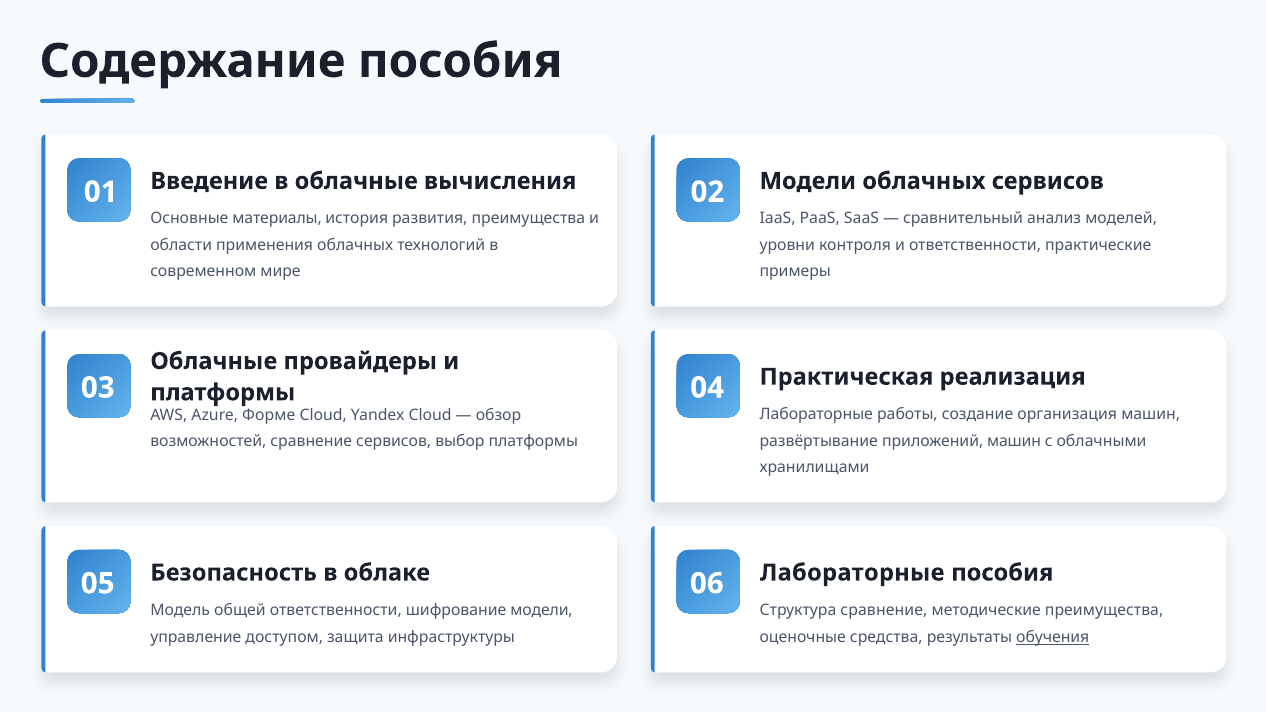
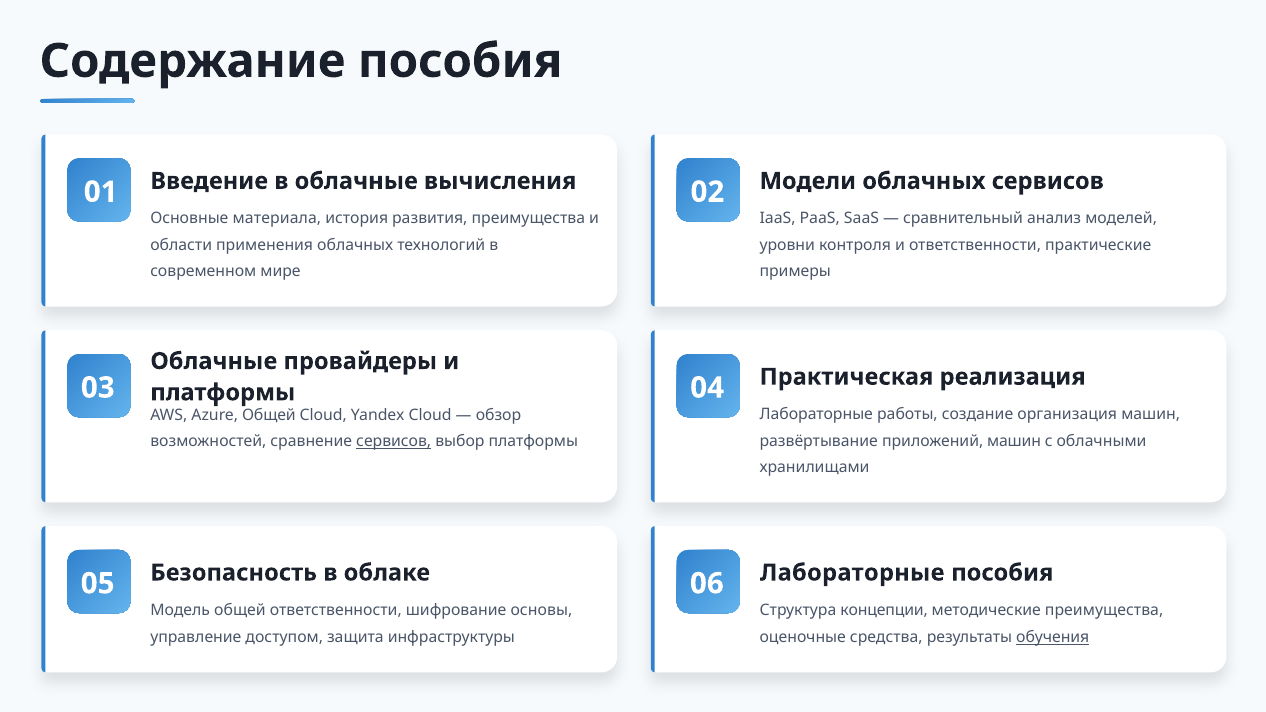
материалы: материалы -> материала
Azure Форме: Форме -> Общей
сервисов at (394, 441) underline: none -> present
шифрование модели: модели -> основы
Структура сравнение: сравнение -> концепции
